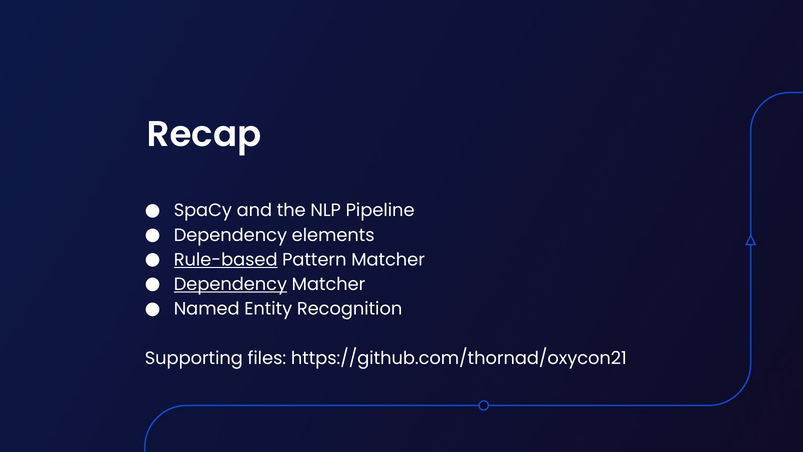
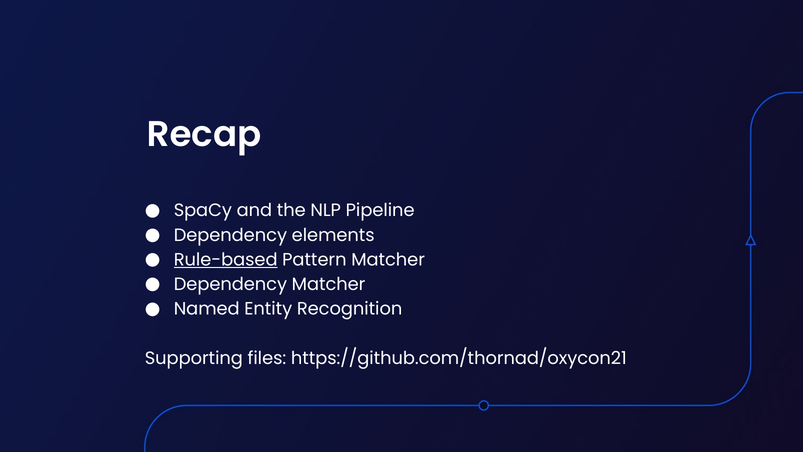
Dependency at (230, 284) underline: present -> none
